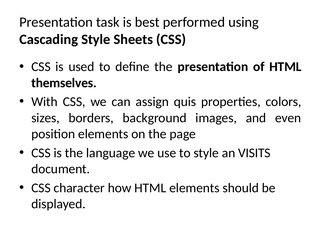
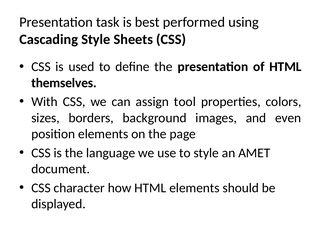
quis: quis -> tool
VISITS: VISITS -> AMET
